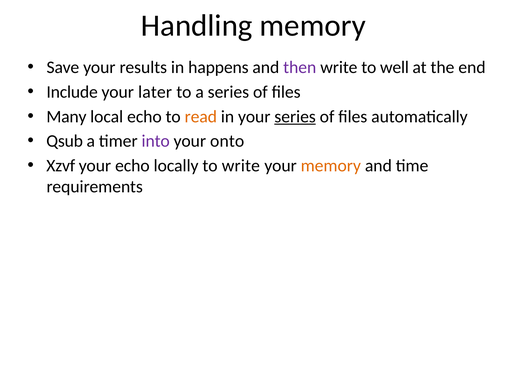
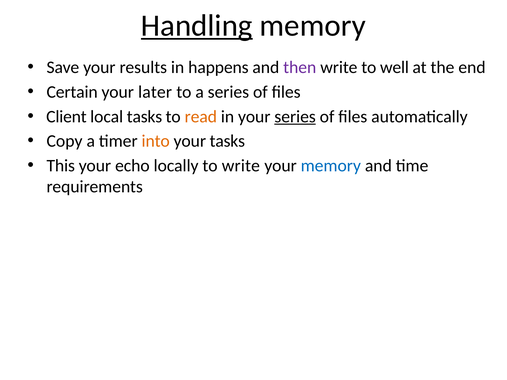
Handling underline: none -> present
Include: Include -> Certain
Many: Many -> Client
local echo: echo -> tasks
Qsub: Qsub -> Copy
into colour: purple -> orange
your onto: onto -> tasks
Xzvf: Xzvf -> This
memory at (331, 166) colour: orange -> blue
